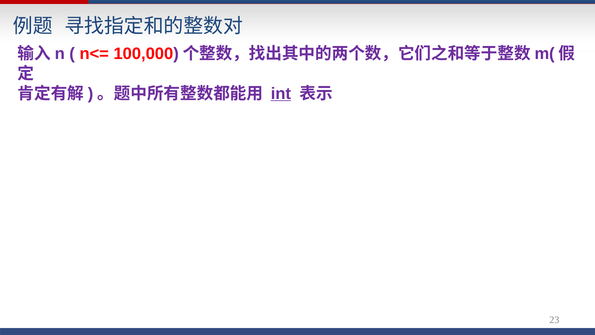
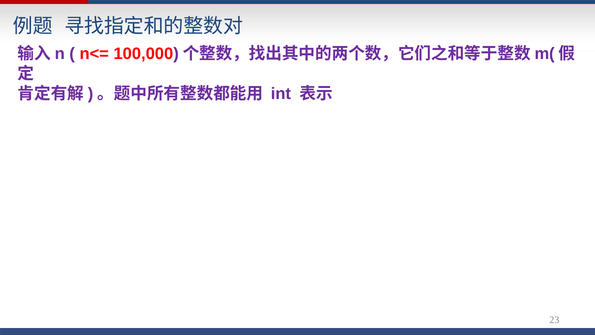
int underline: present -> none
